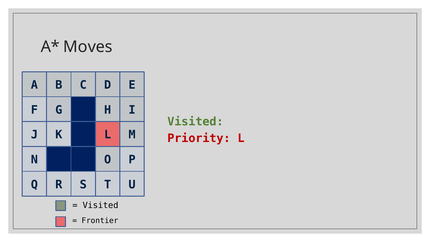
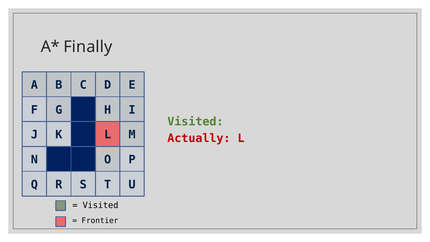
Moves: Moves -> Finally
Priority: Priority -> Actually
